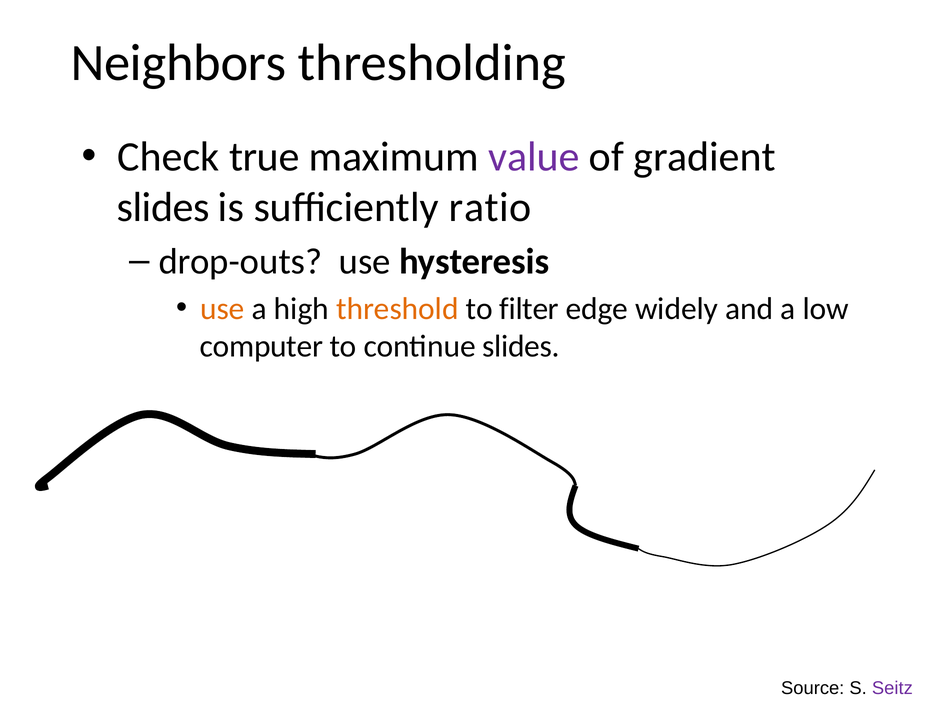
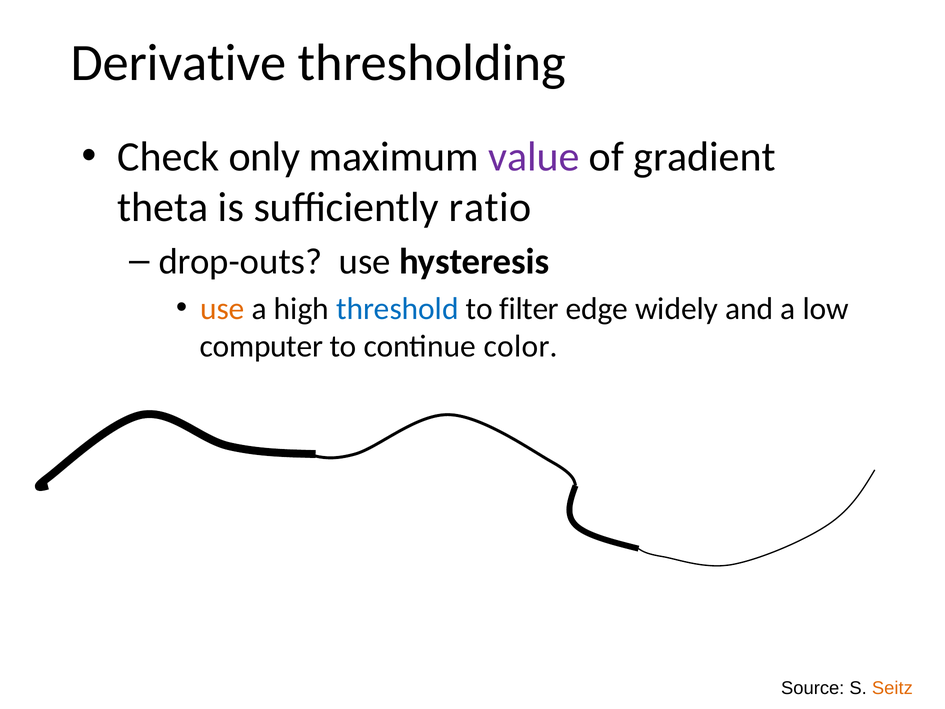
Neighbors: Neighbors -> Derivative
true: true -> only
slides at (163, 207): slides -> theta
threshold colour: orange -> blue
continue slides: slides -> color
Seitz colour: purple -> orange
